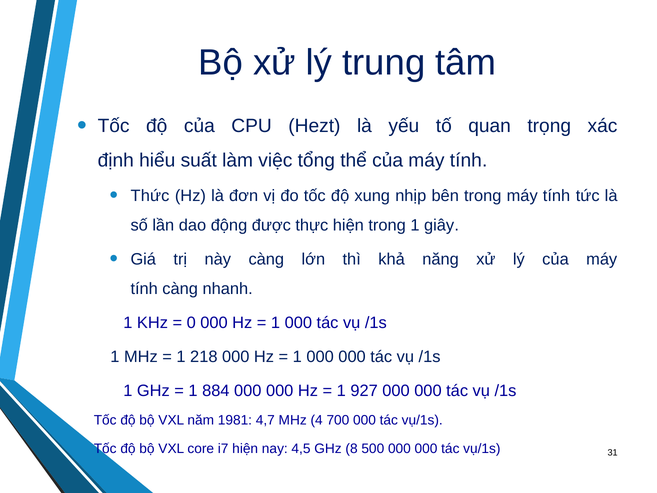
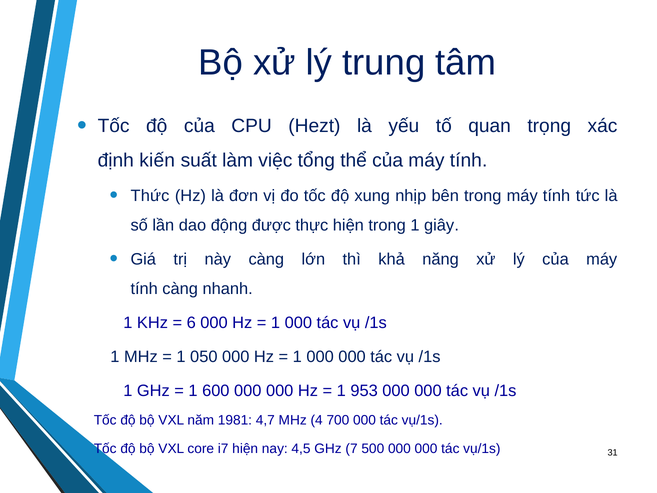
hiểu: hiểu -> kiến
0: 0 -> 6
218: 218 -> 050
884: 884 -> 600
927: 927 -> 953
8: 8 -> 7
